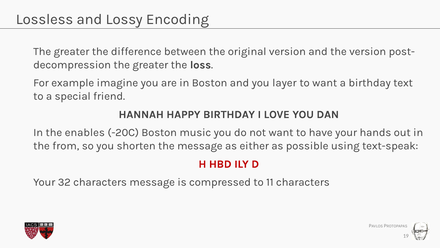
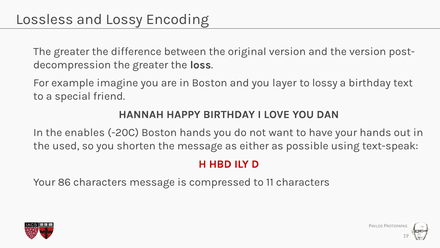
to want: want -> lossy
Boston music: music -> hands
from: from -> used
32: 32 -> 86
